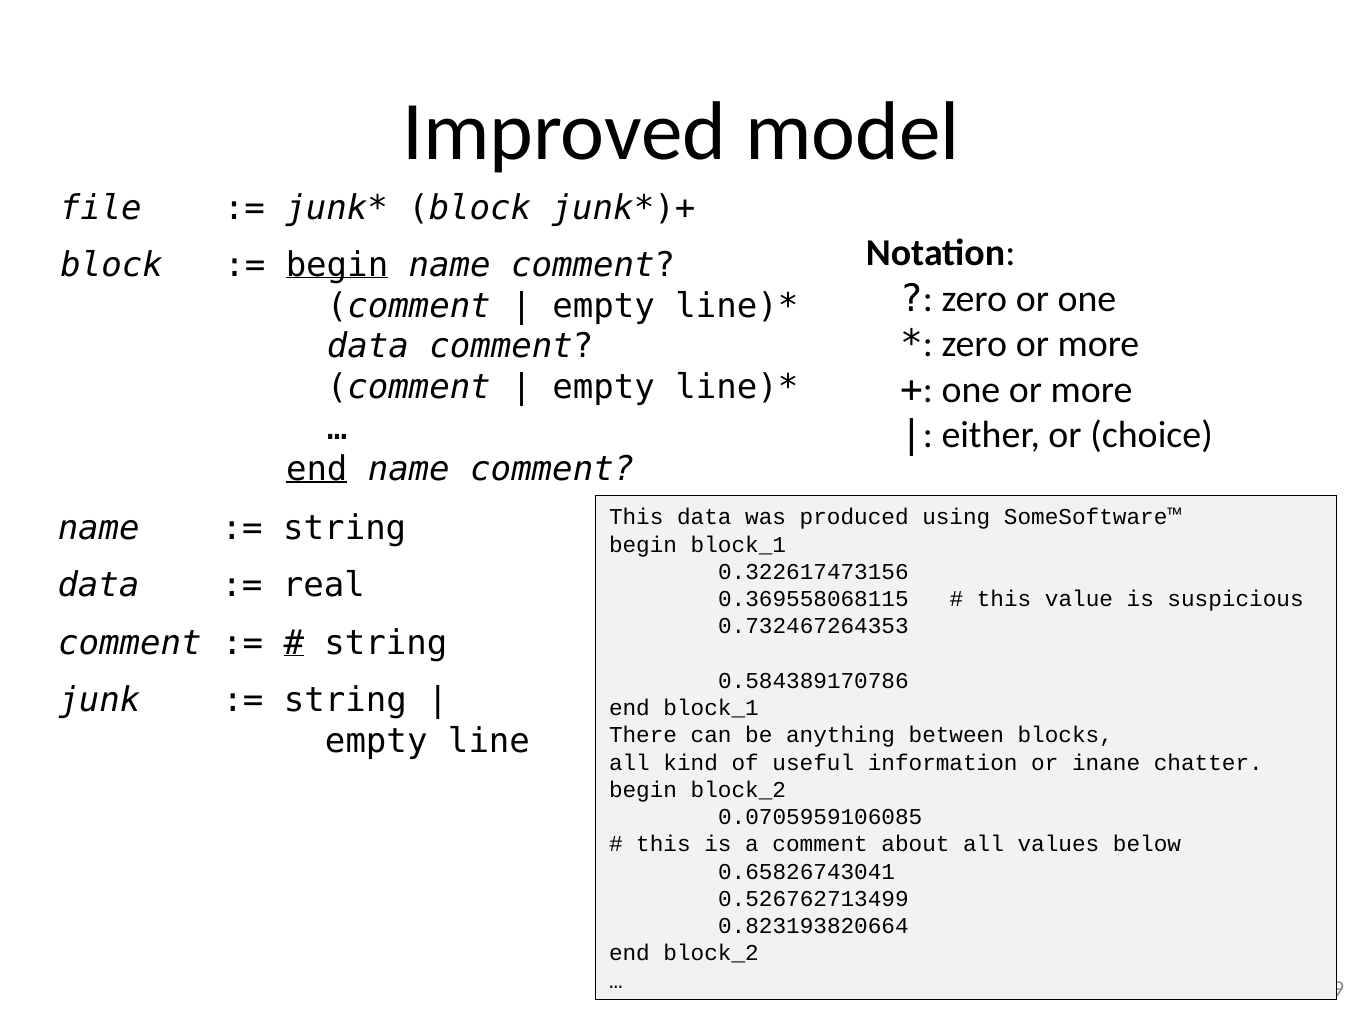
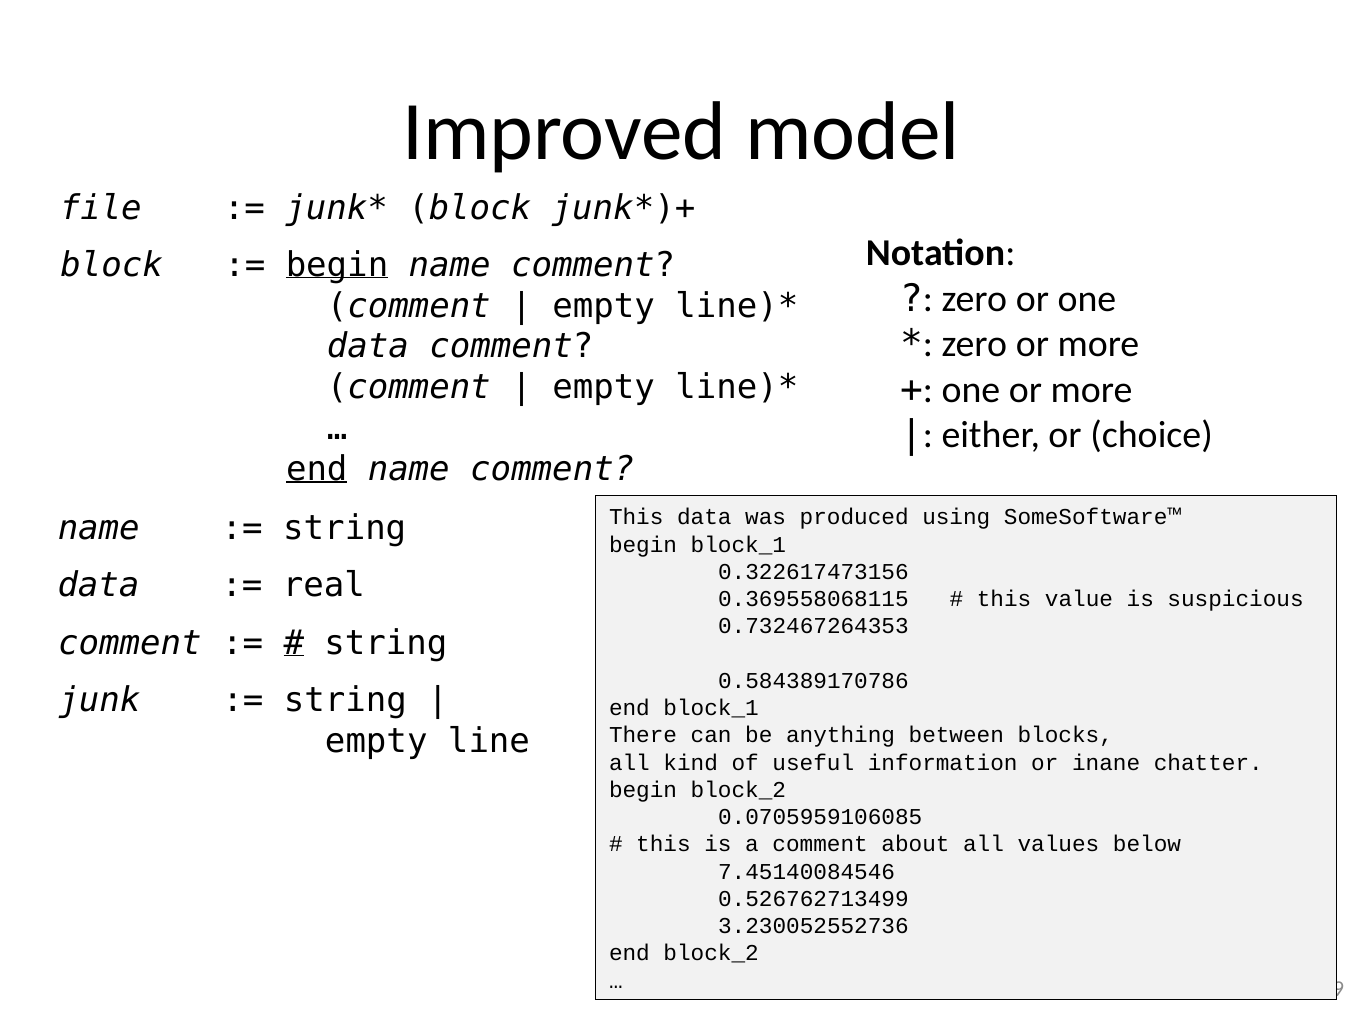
0.65826743041: 0.65826743041 -> 7.45140084546
0.823193820664: 0.823193820664 -> 3.230052552736
